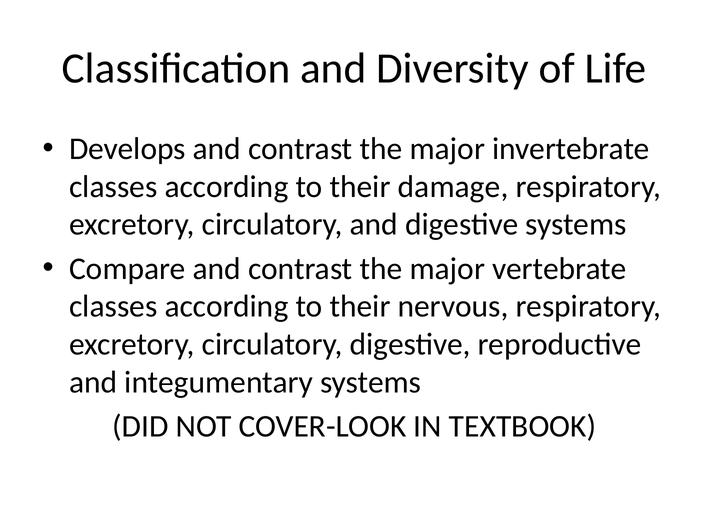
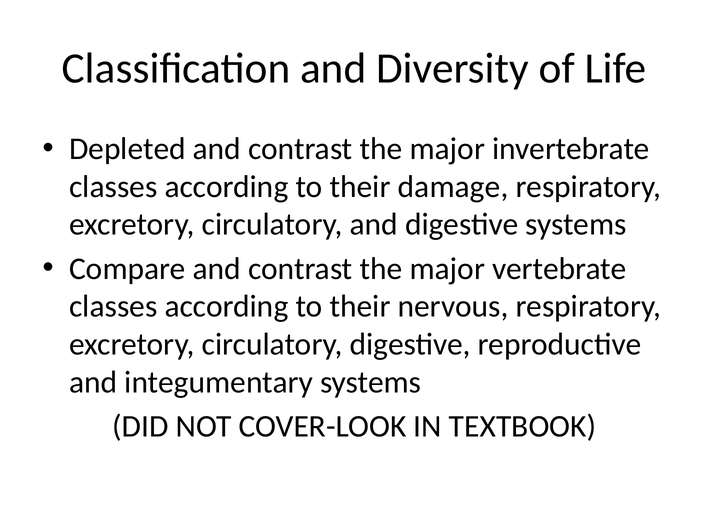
Develops: Develops -> Depleted
